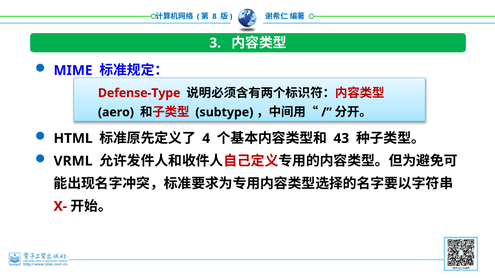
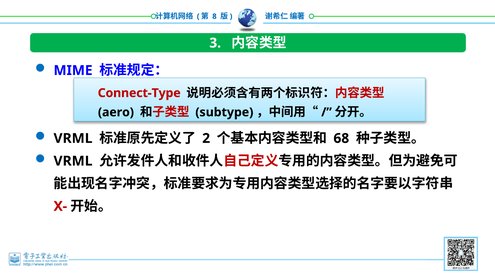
Defense-Type: Defense-Type -> Connect-Type
HTML at (73, 139): HTML -> VRML
4: 4 -> 2
43: 43 -> 68
